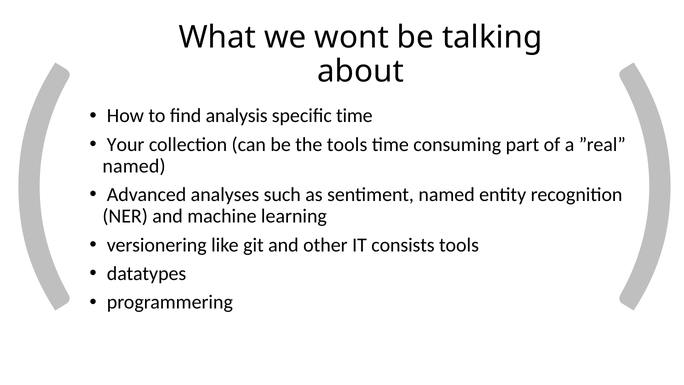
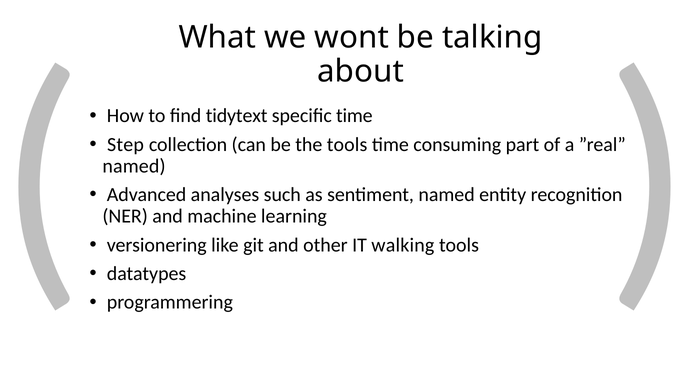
analysis: analysis -> tidytext
Your: Your -> Step
consists: consists -> walking
